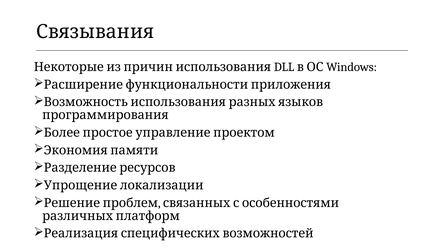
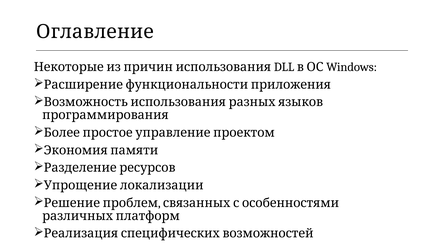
Связывания: Связывания -> Оглавление
